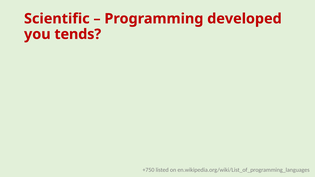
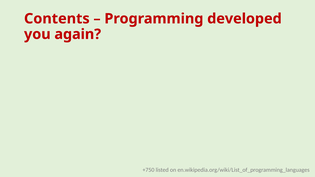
Scientific: Scientific -> Contents
tends: tends -> again
